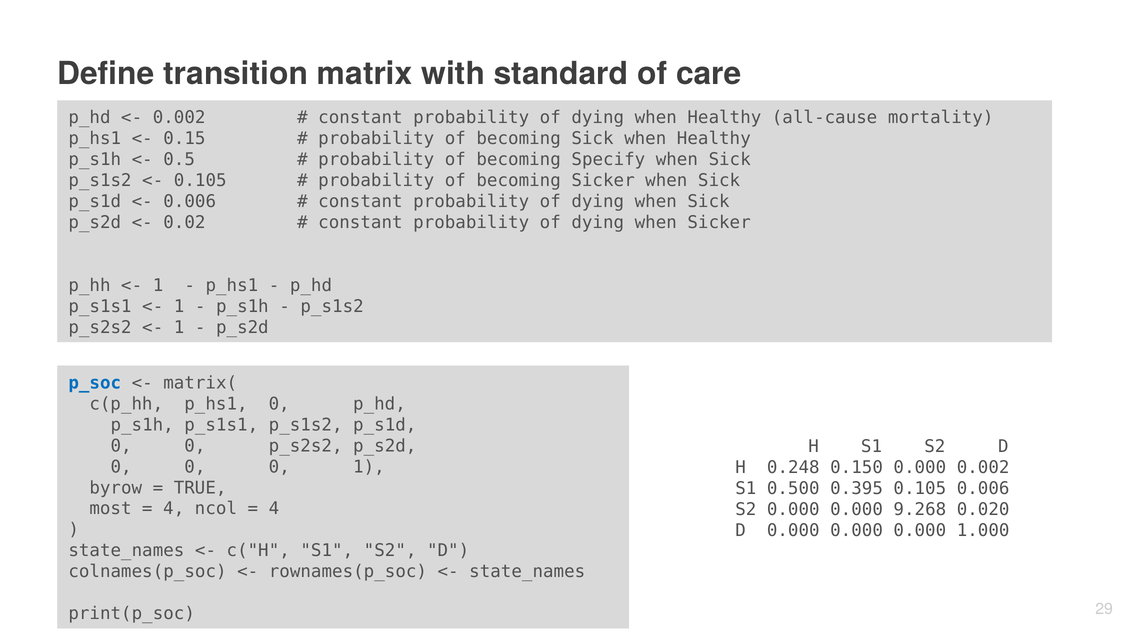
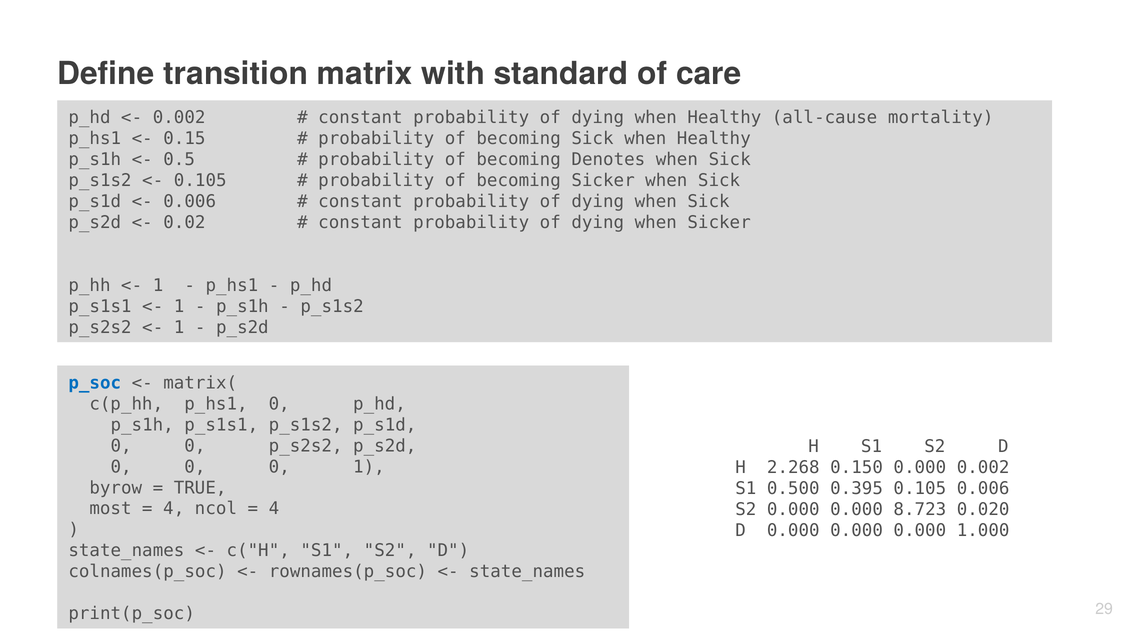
Specify: Specify -> Denotes
0.248: 0.248 -> 2.268
9.268: 9.268 -> 8.723
